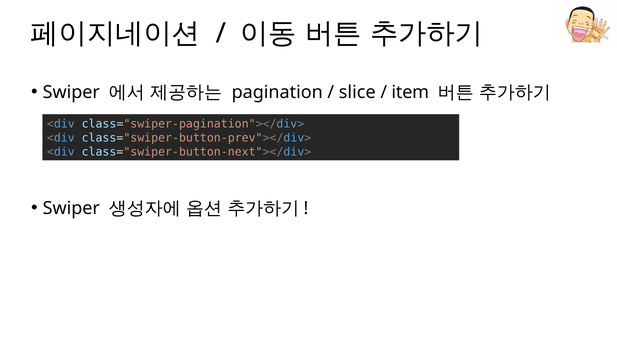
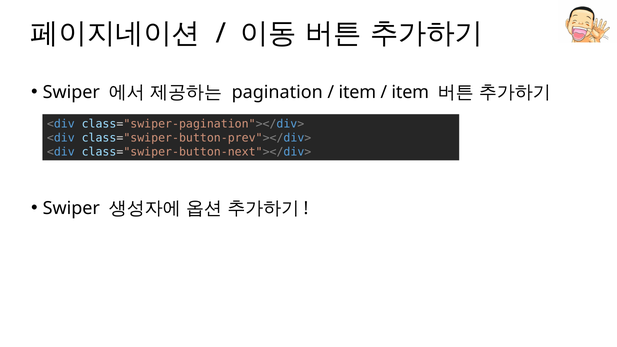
slice at (357, 92): slice -> item
